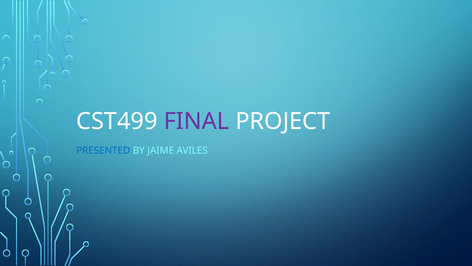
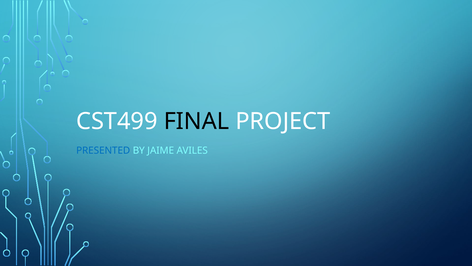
FINAL colour: purple -> black
